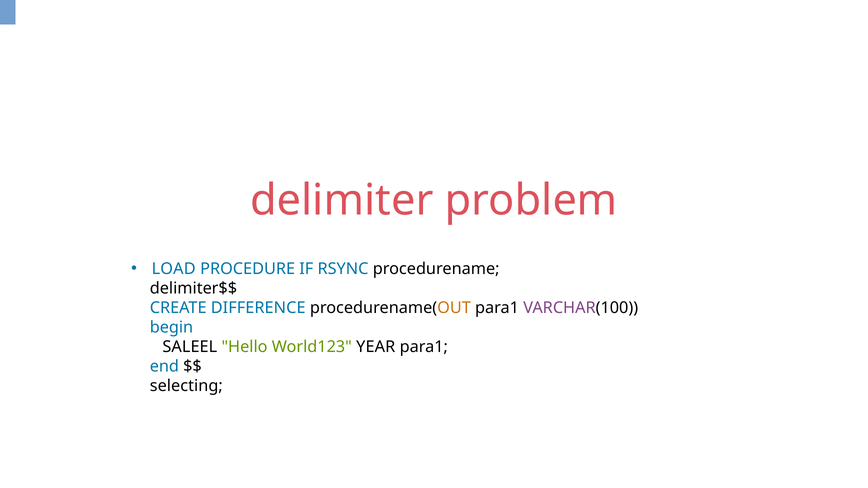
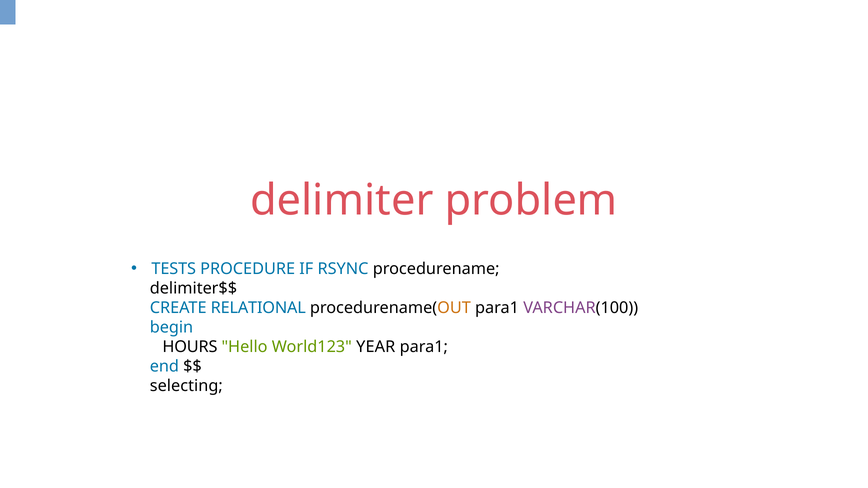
LOAD: LOAD -> TESTS
DIFFERENCE: DIFFERENCE -> RELATIONAL
SALEEL: SALEEL -> HOURS
